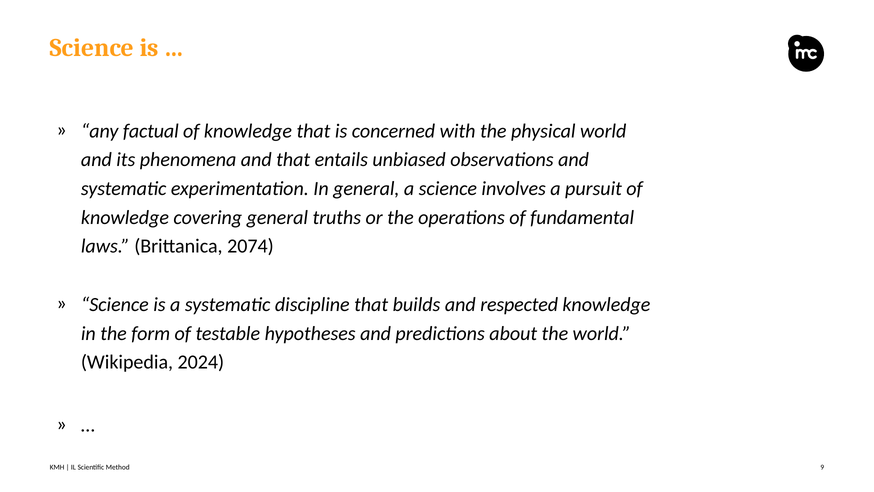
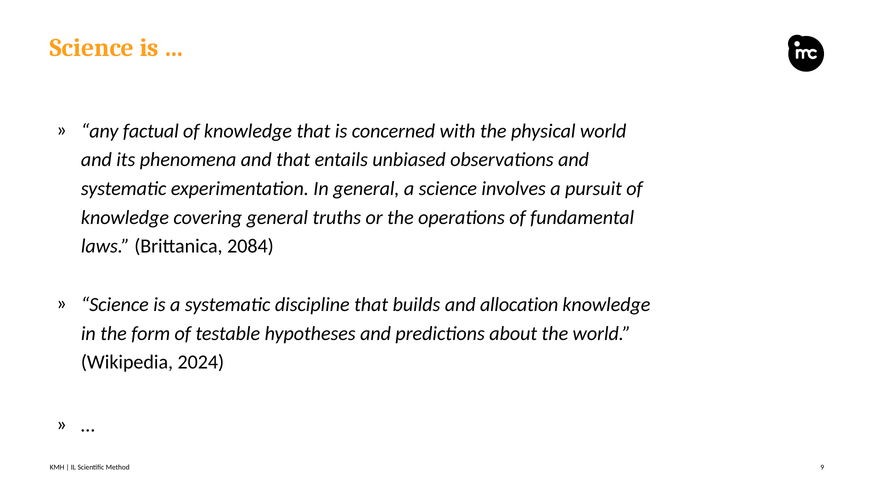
2074: 2074 -> 2084
respected: respected -> allocation
